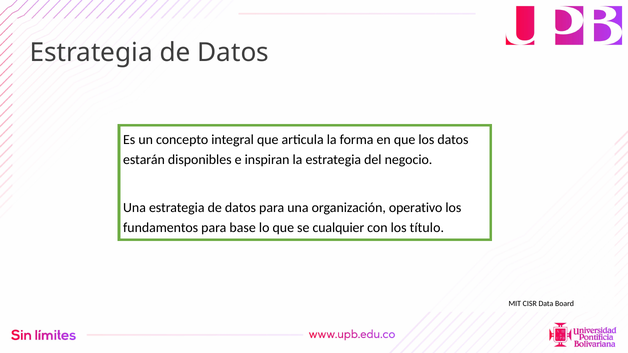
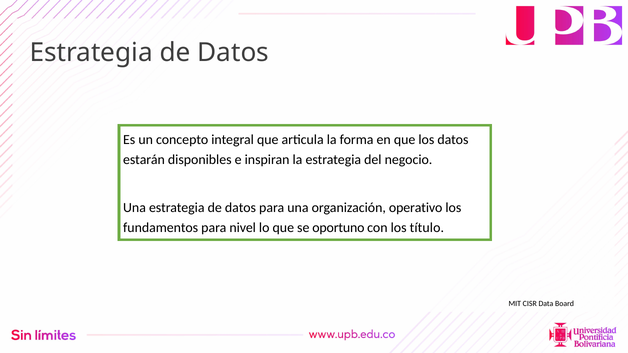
base: base -> nivel
cualquier: cualquier -> oportuno
